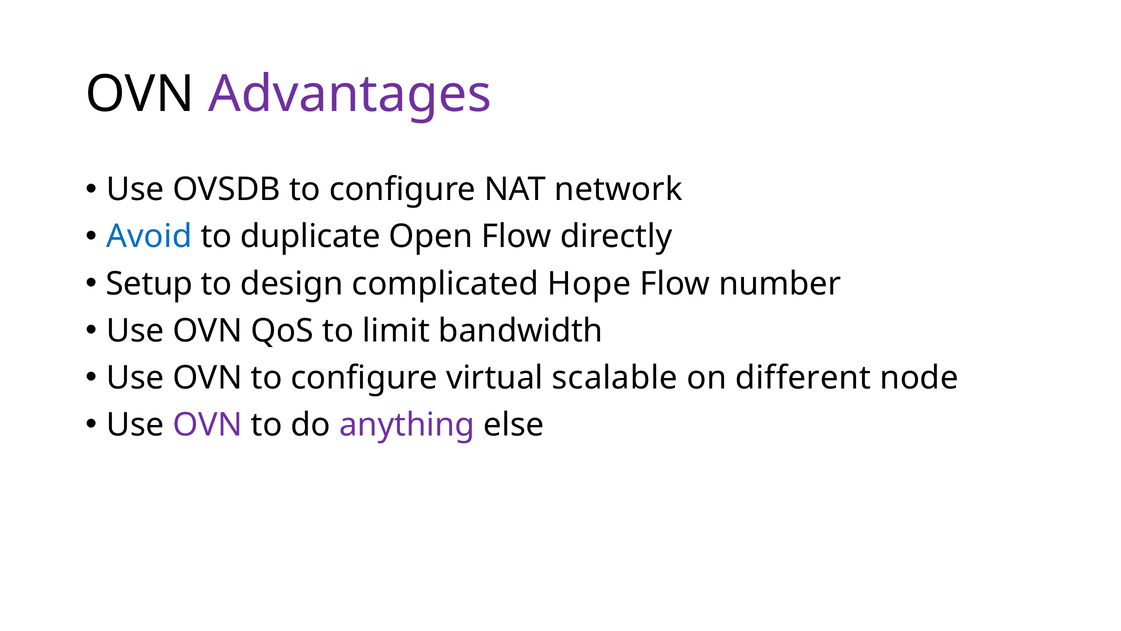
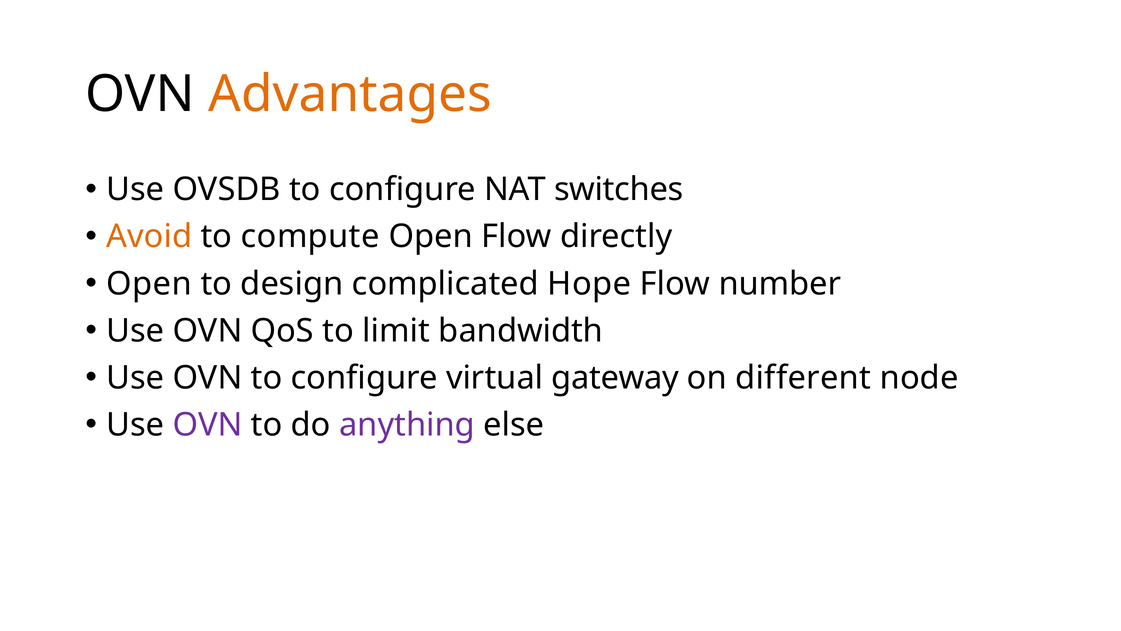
Advantages colour: purple -> orange
network: network -> switches
Avoid colour: blue -> orange
duplicate: duplicate -> compute
Setup at (149, 284): Setup -> Open
scalable: scalable -> gateway
